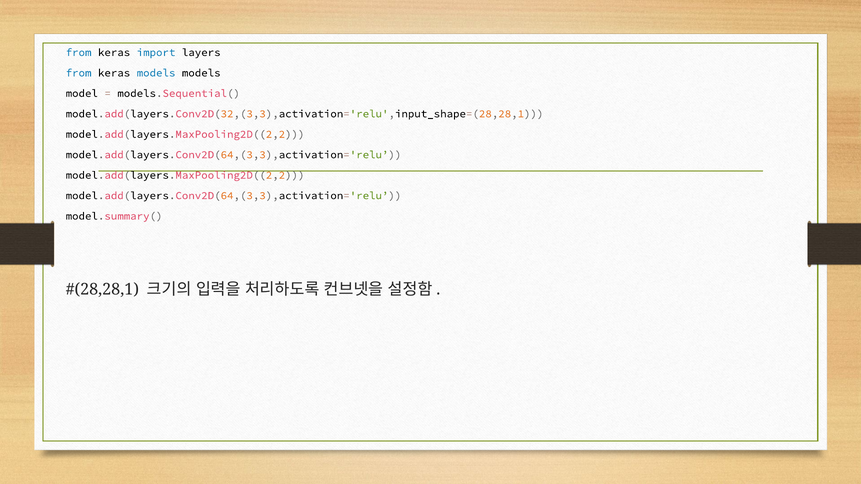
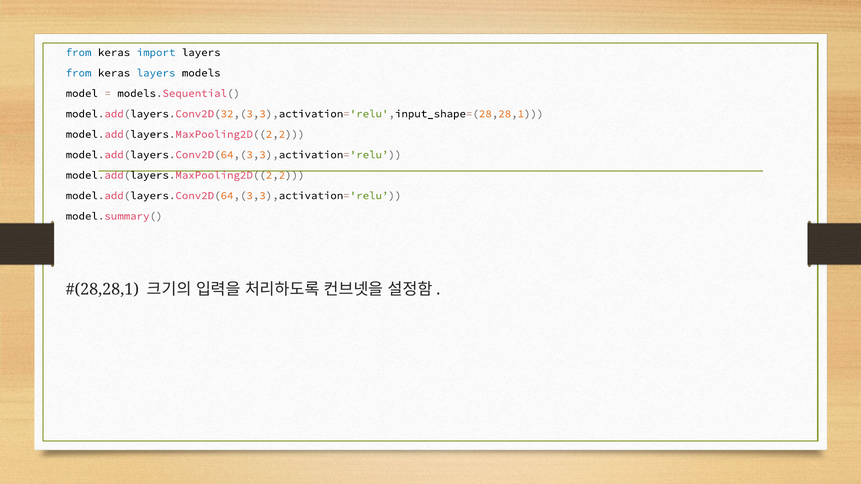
keras models: models -> layers
